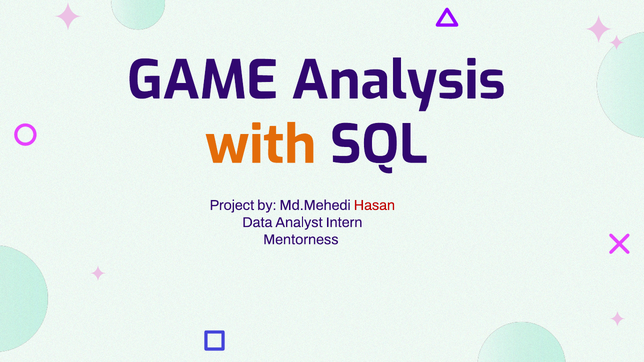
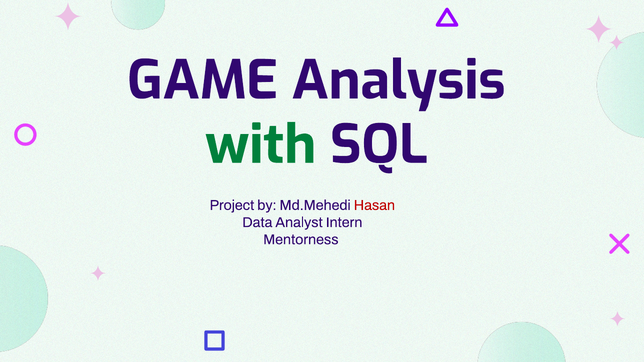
with colour: orange -> green
